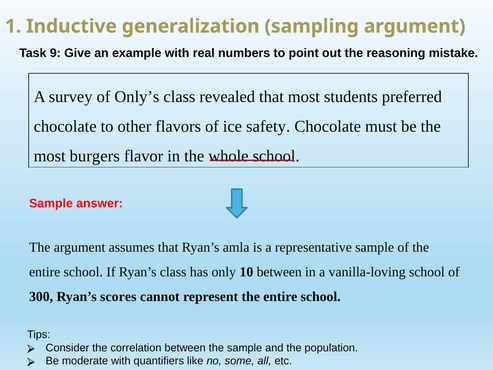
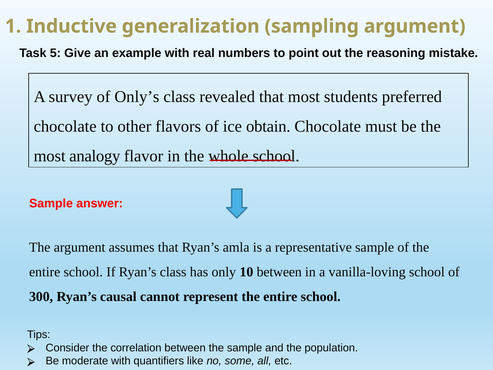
9: 9 -> 5
safety: safety -> obtain
burgers: burgers -> analogy
scores: scores -> causal
